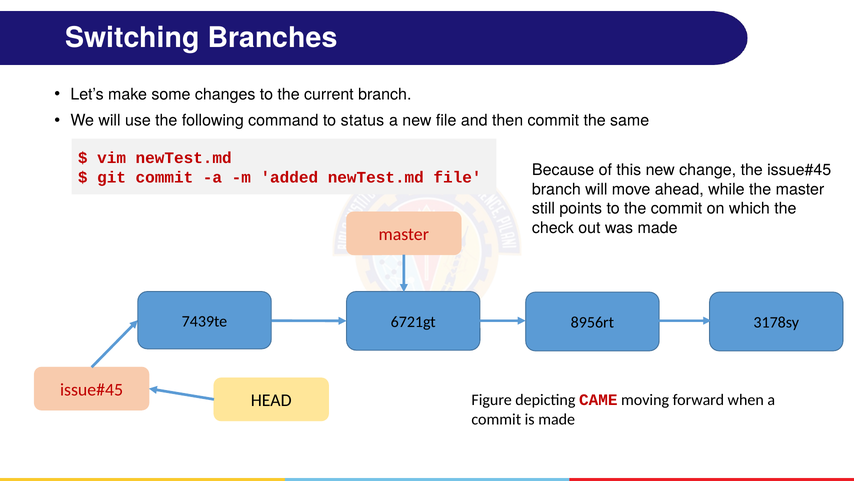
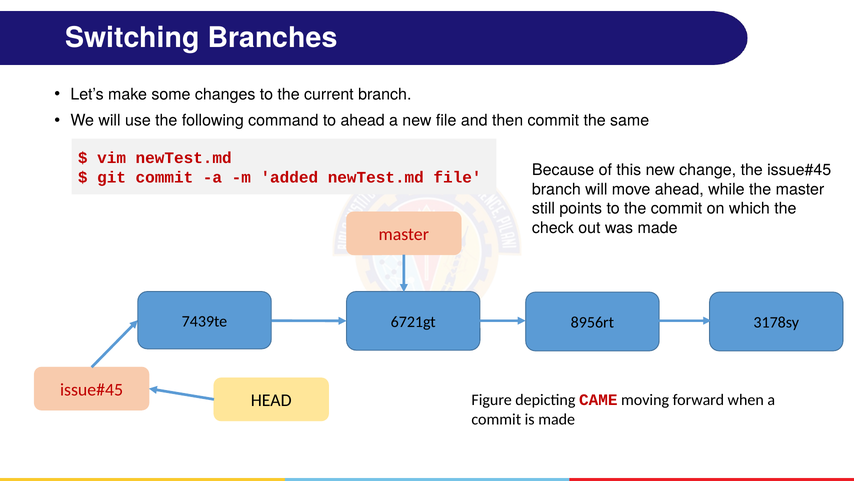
to status: status -> ahead
